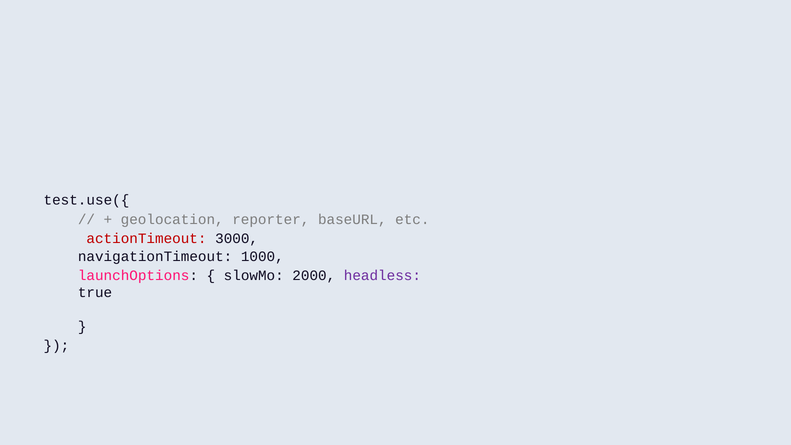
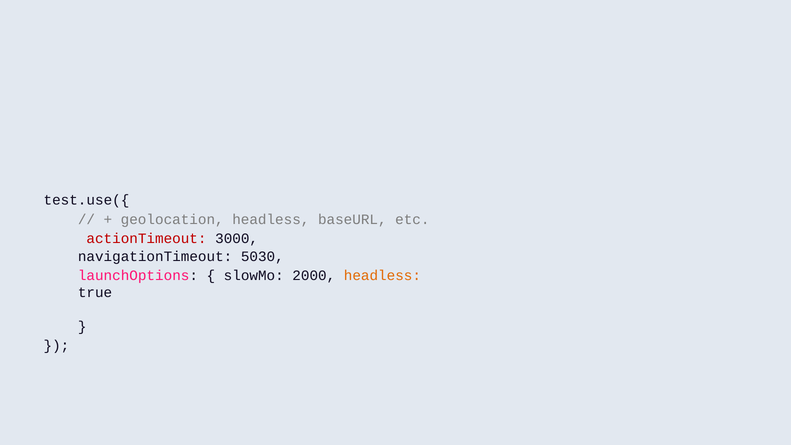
geolocation reporter: reporter -> headless
1000: 1000 -> 5030
headless at (382, 275) colour: purple -> orange
